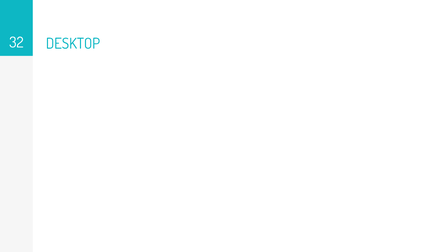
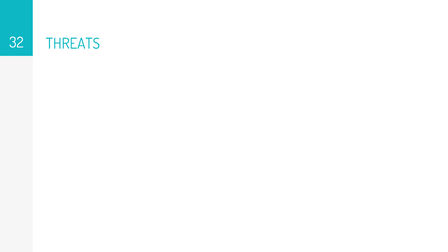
DESKTOP: DESKTOP -> THREATS
